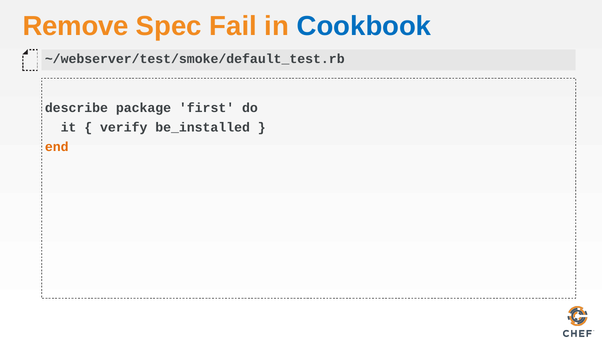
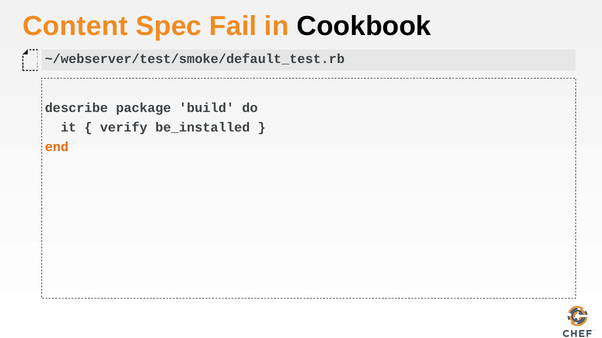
Remove: Remove -> Content
Cookbook colour: blue -> black
first: first -> build
